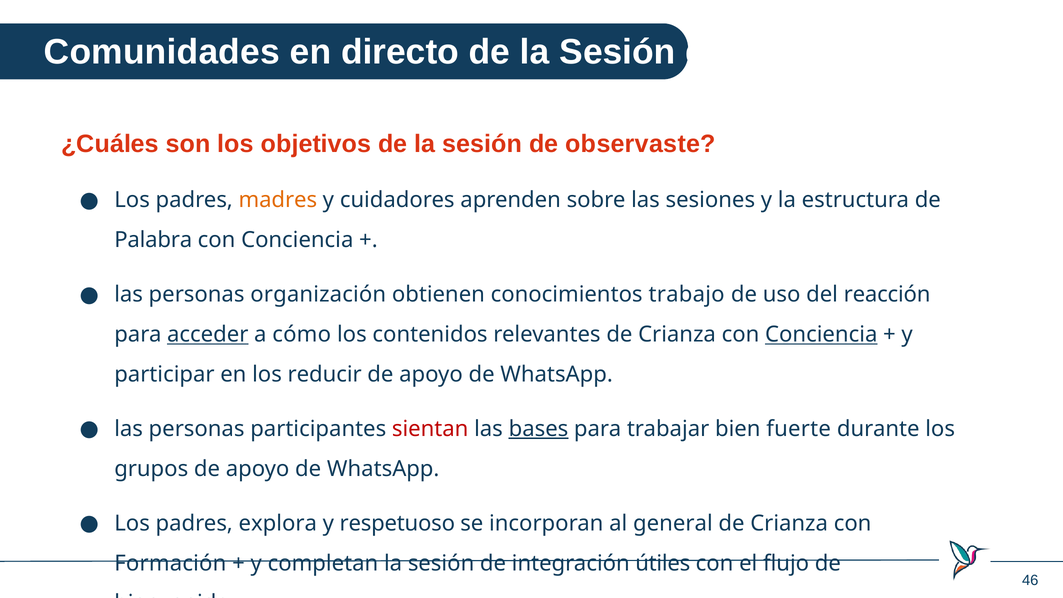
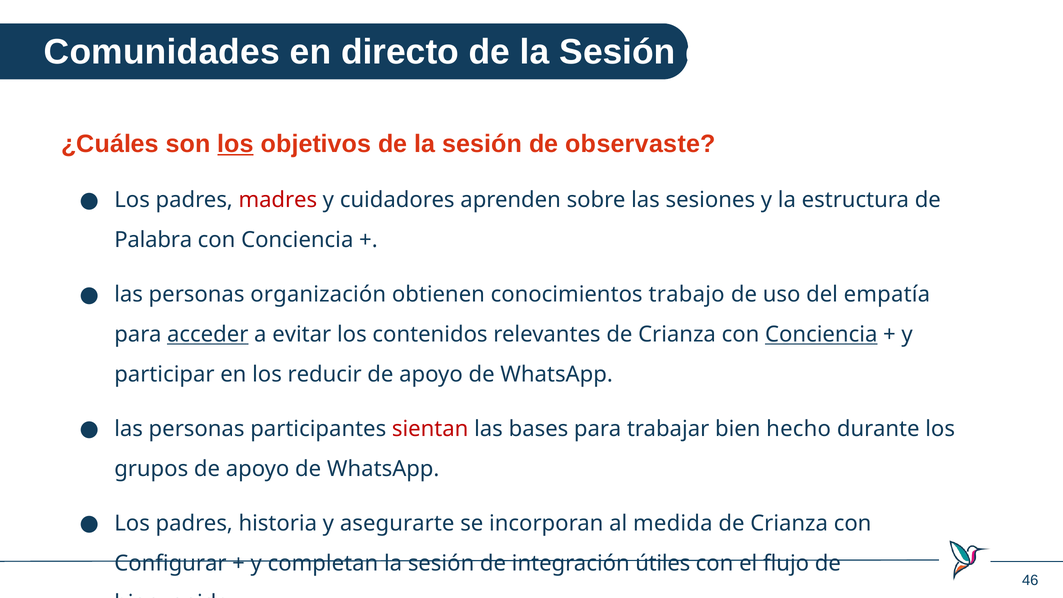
los at (236, 144) underline: none -> present
madres colour: orange -> red
reacción: reacción -> empatía
cómo: cómo -> evitar
bases underline: present -> none
fuerte: fuerte -> hecho
explora: explora -> historia
respetuoso: respetuoso -> asegurarte
general: general -> medida
Formación: Formación -> Configurar
